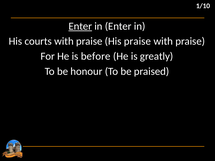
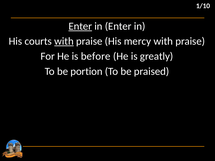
with at (64, 41) underline: none -> present
His praise: praise -> mercy
honour: honour -> portion
